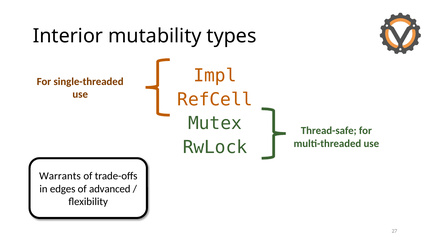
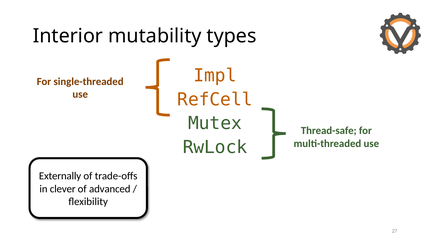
Warrants: Warrants -> Externally
edges: edges -> clever
